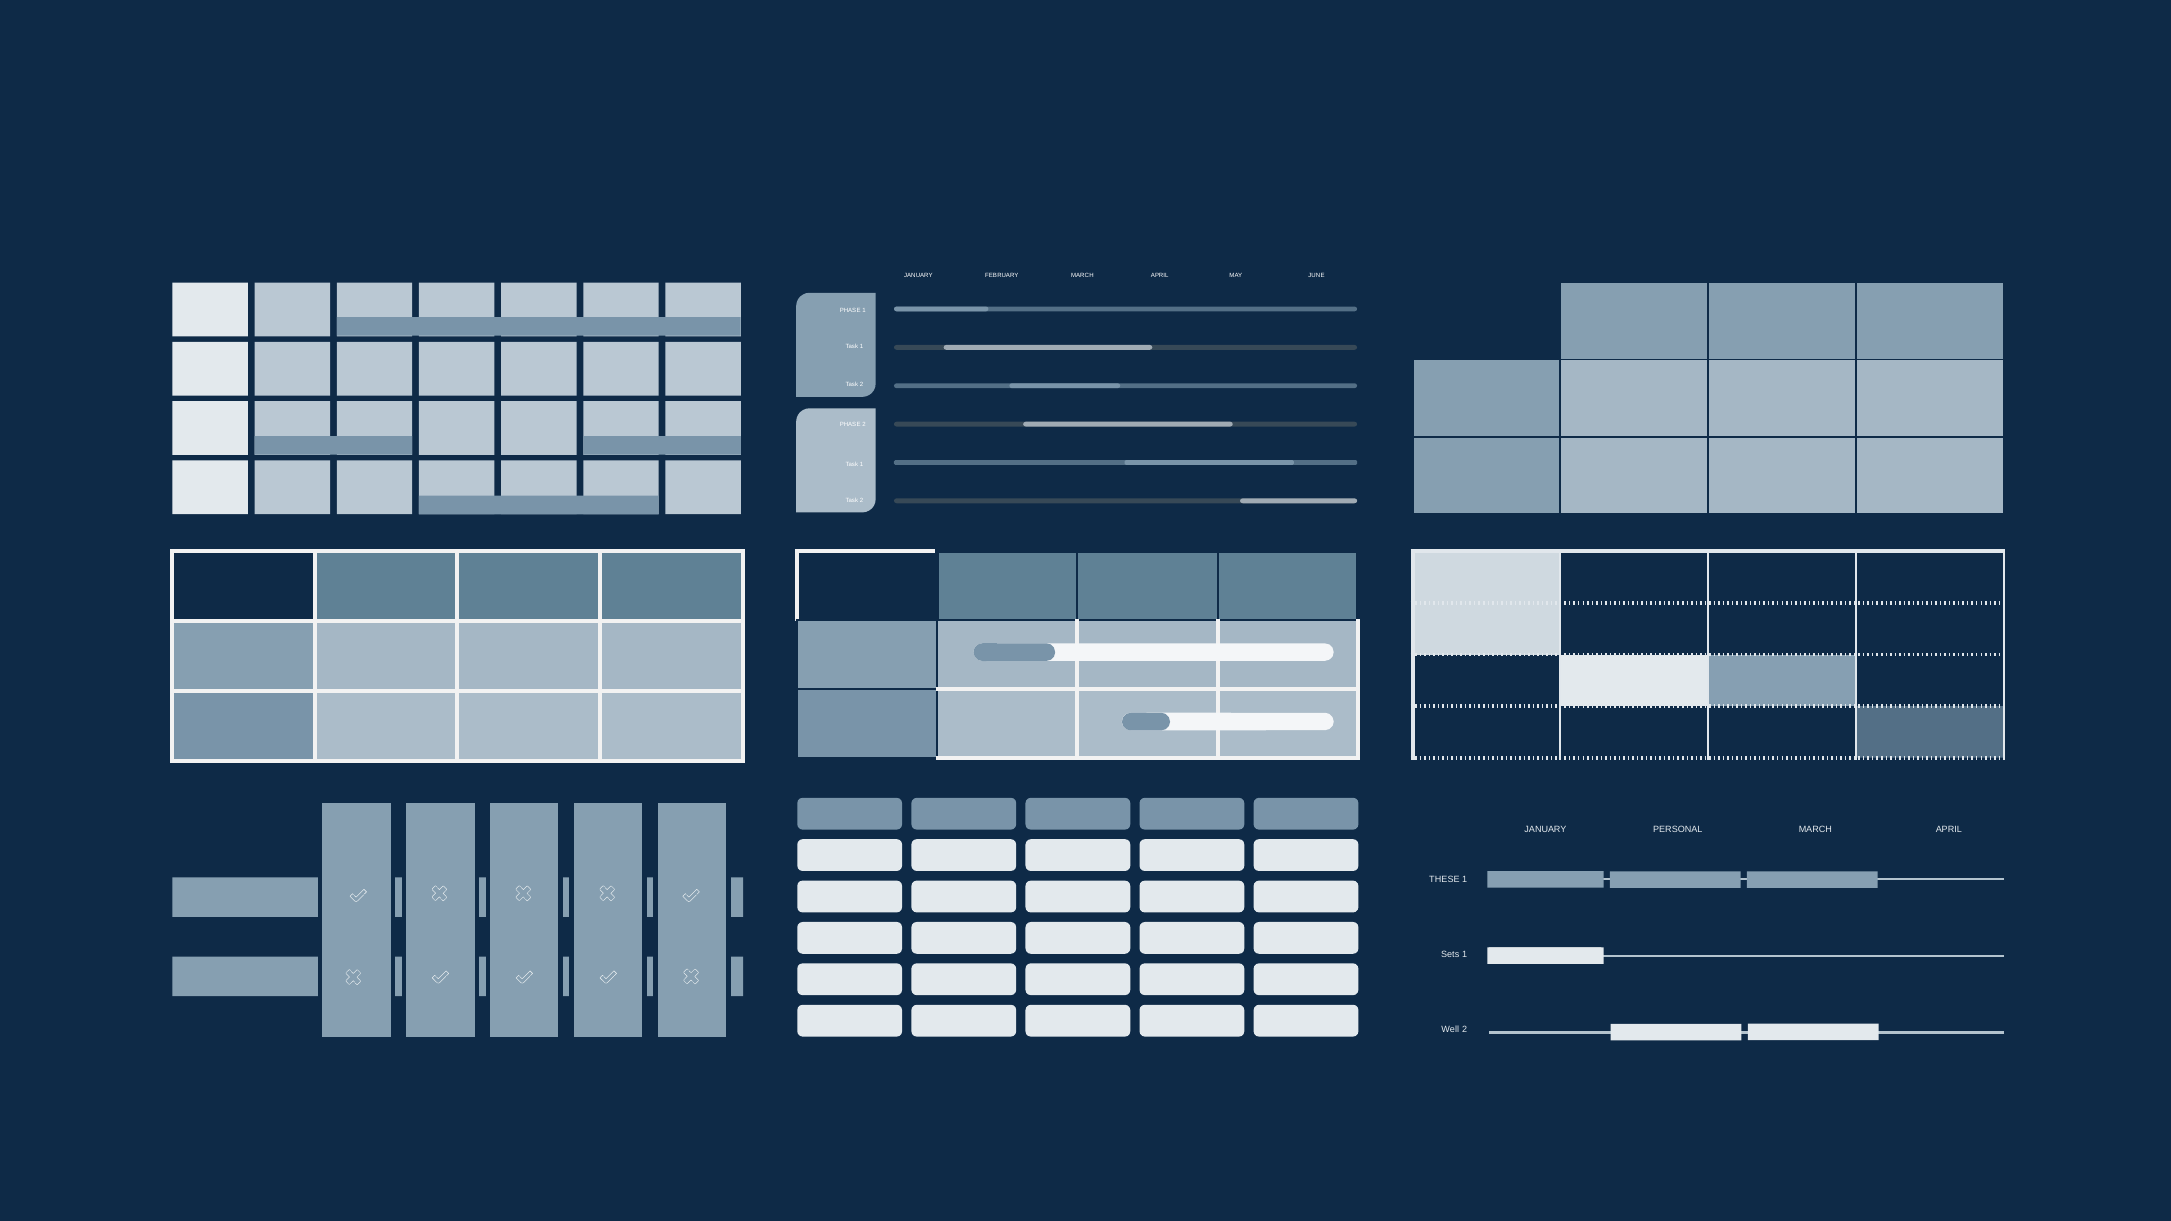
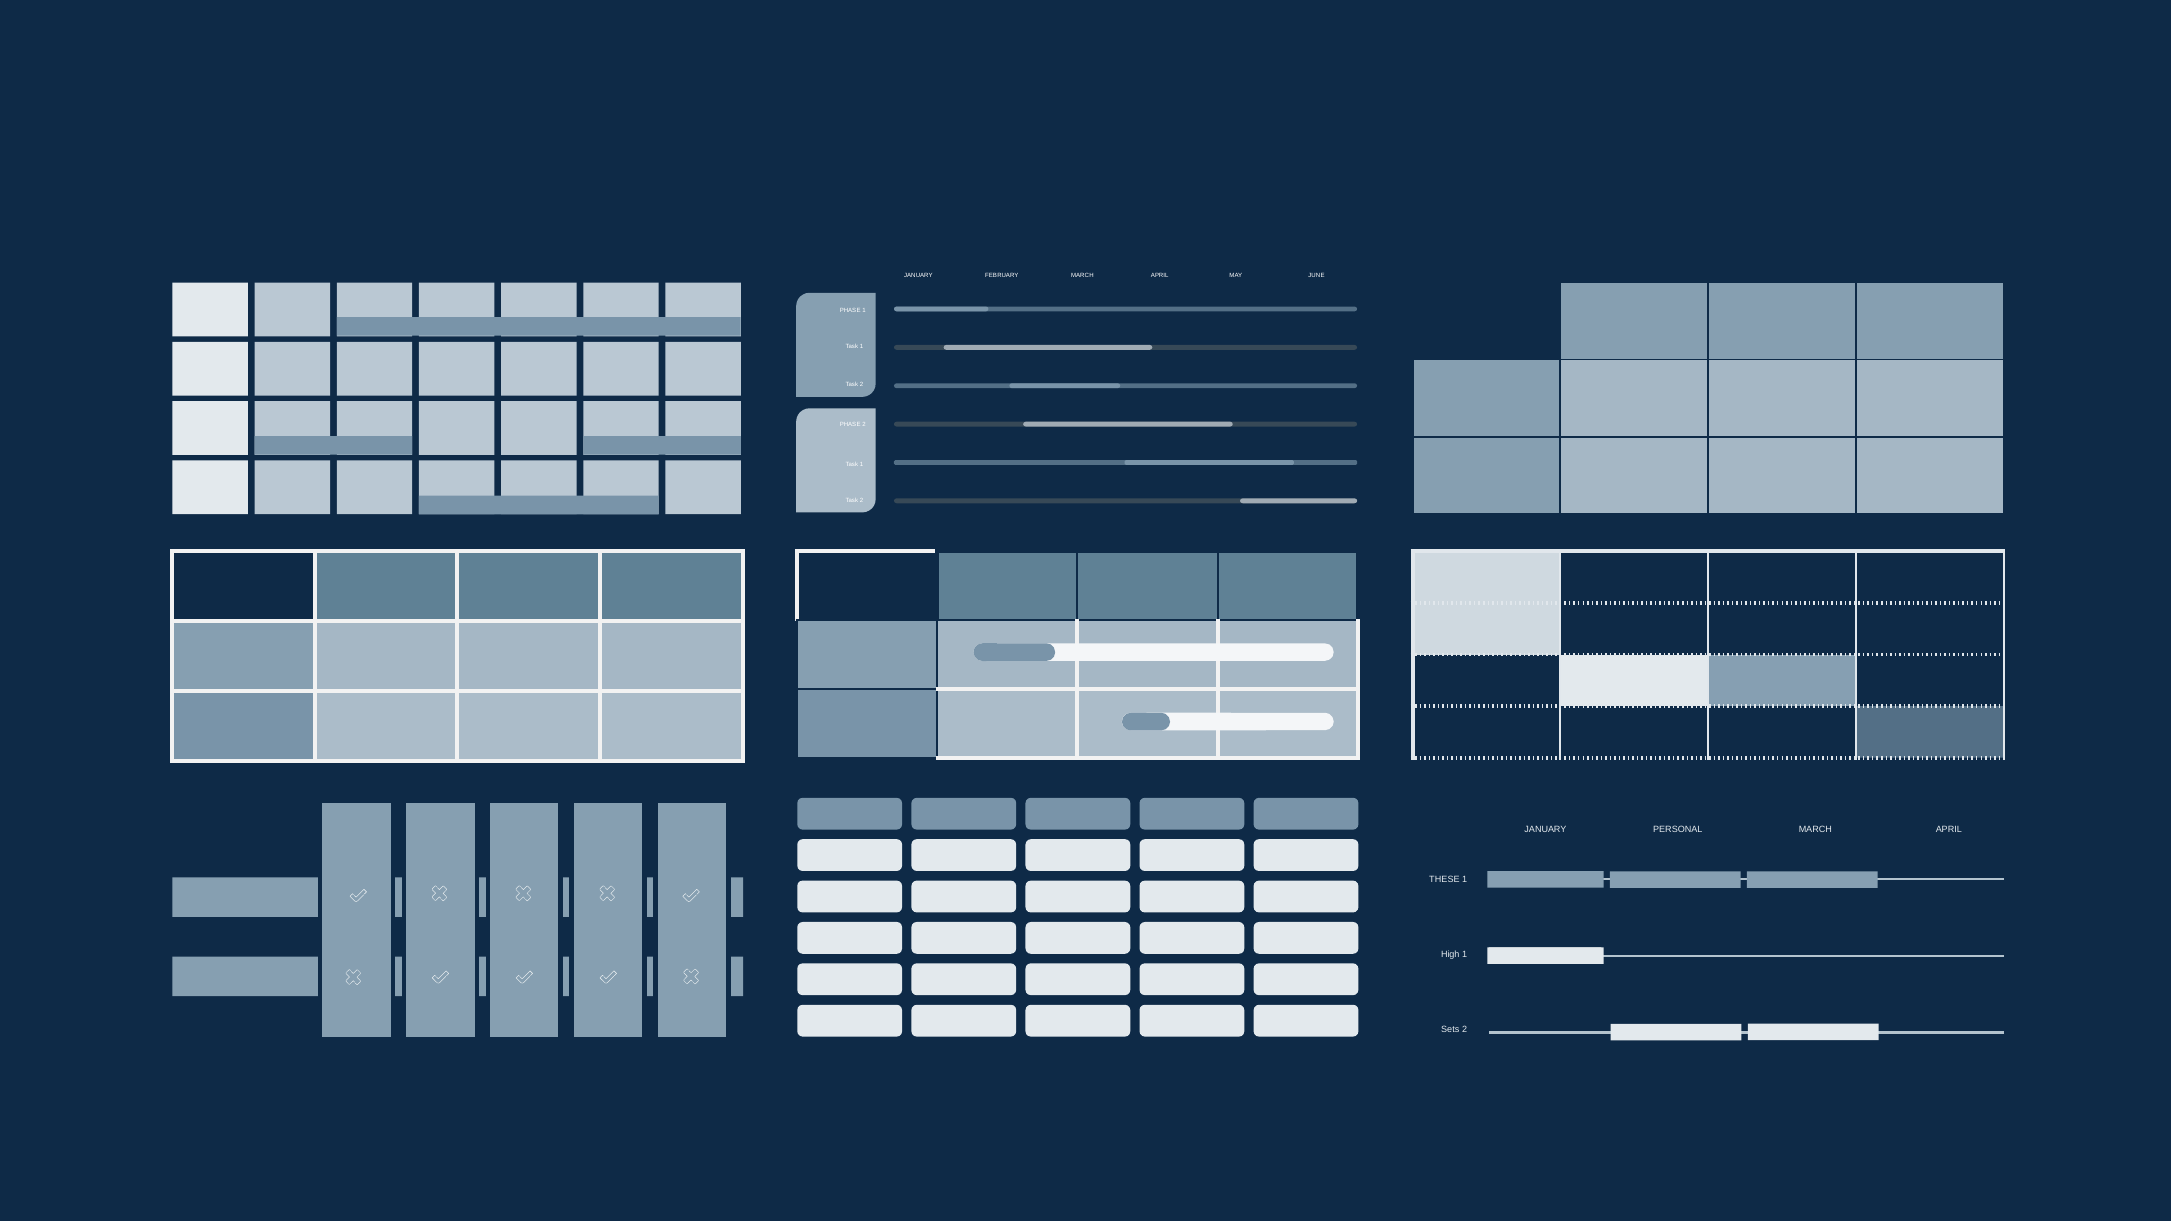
Sets: Sets -> High
Well: Well -> Sets
